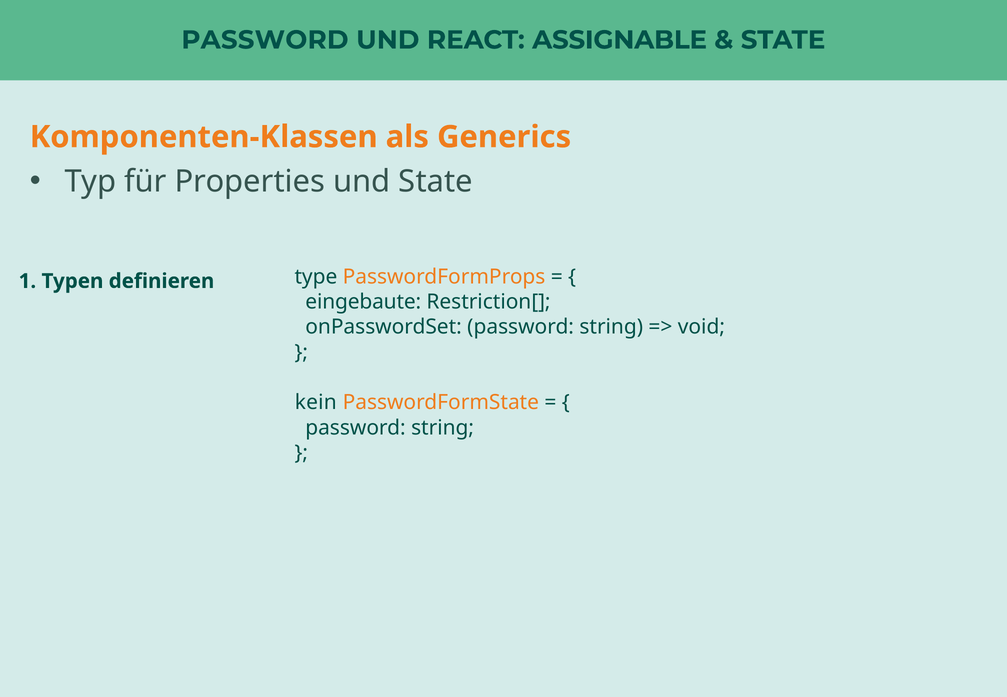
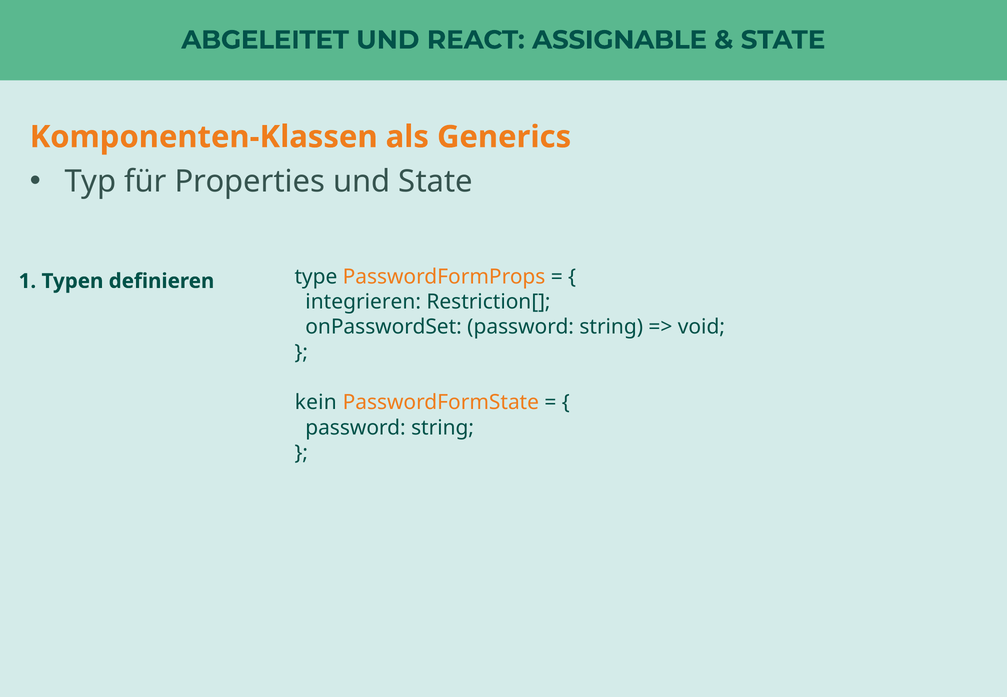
PASSWORD at (265, 40): PASSWORD -> ABGELEITET
eingebaute: eingebaute -> integrieren
